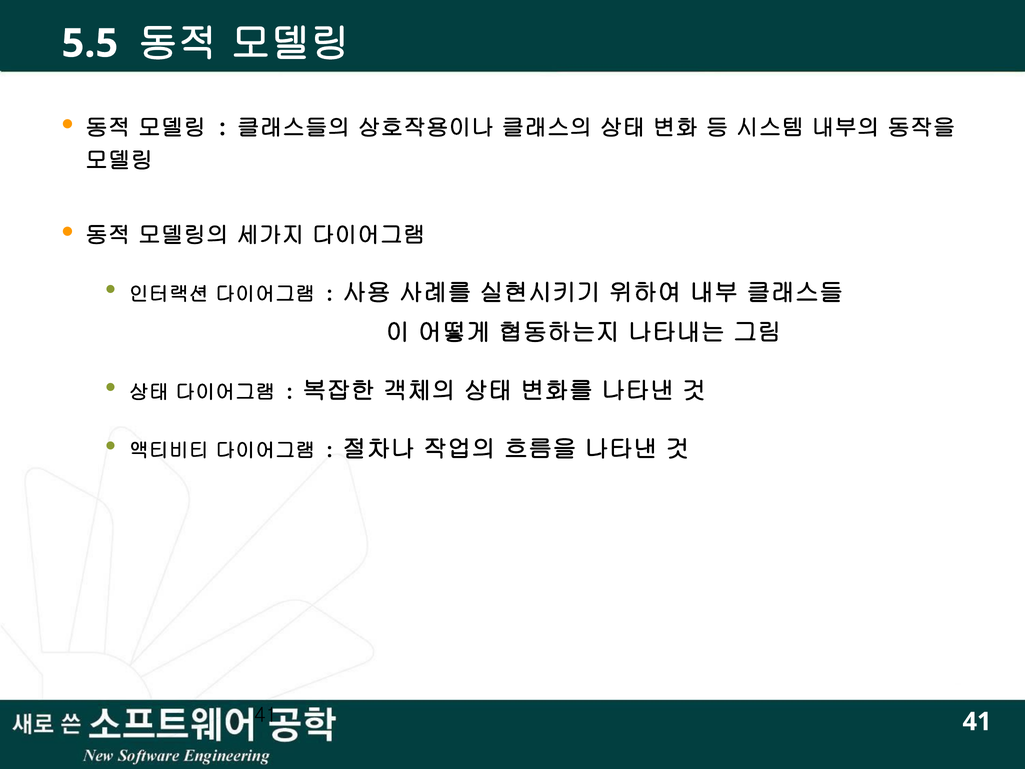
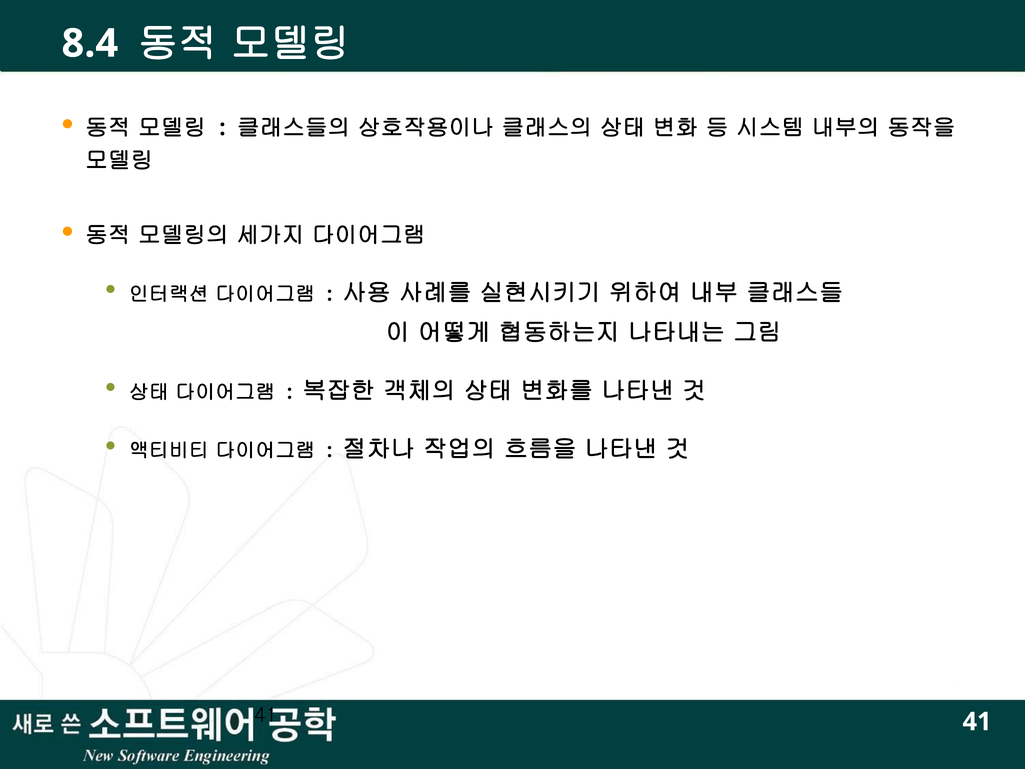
5.5: 5.5 -> 8.4
